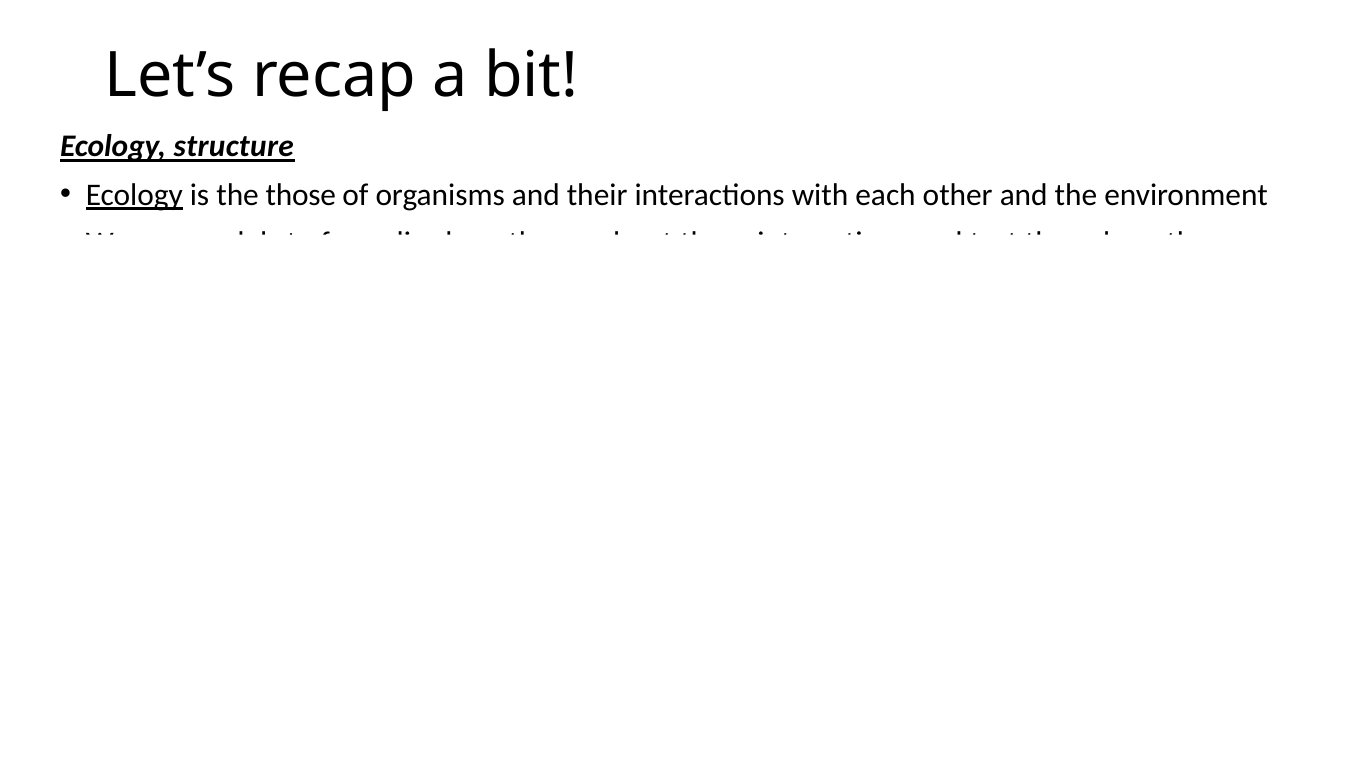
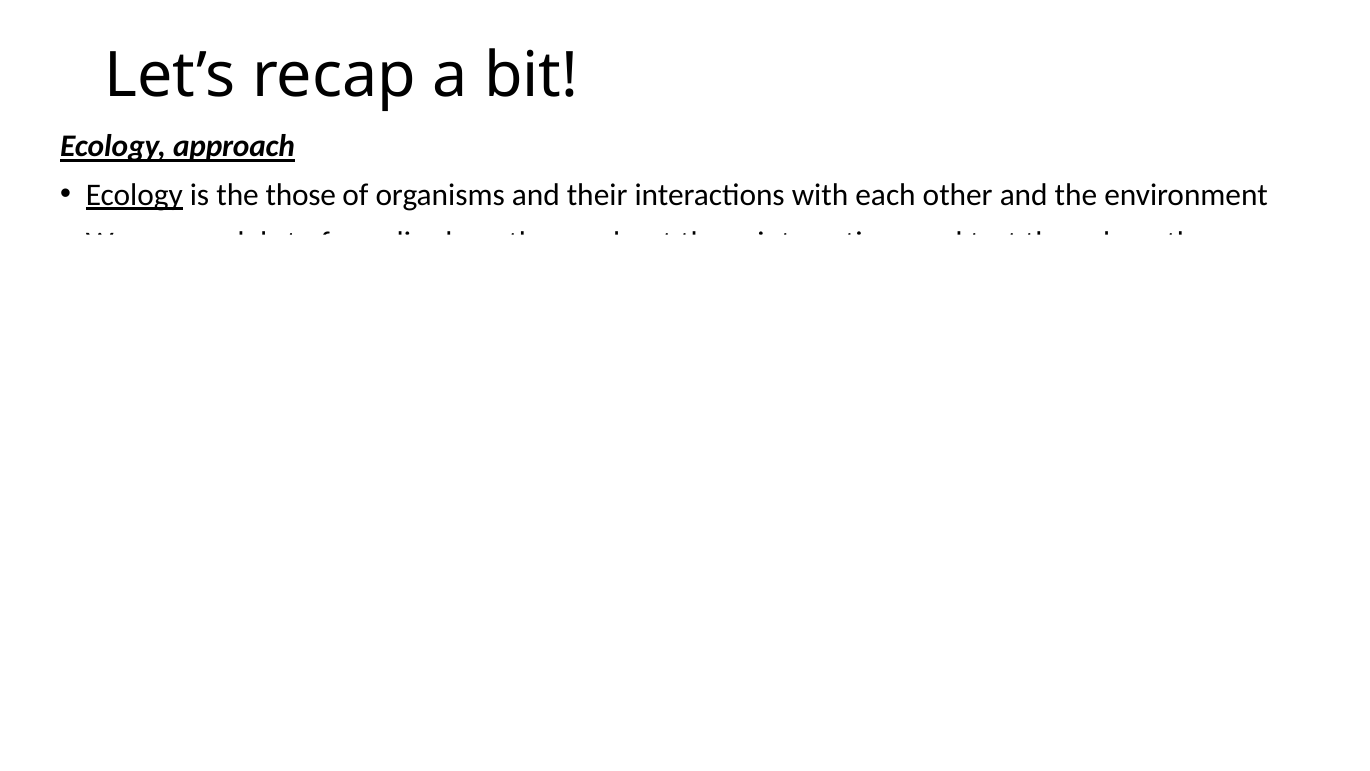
structure: structure -> approach
